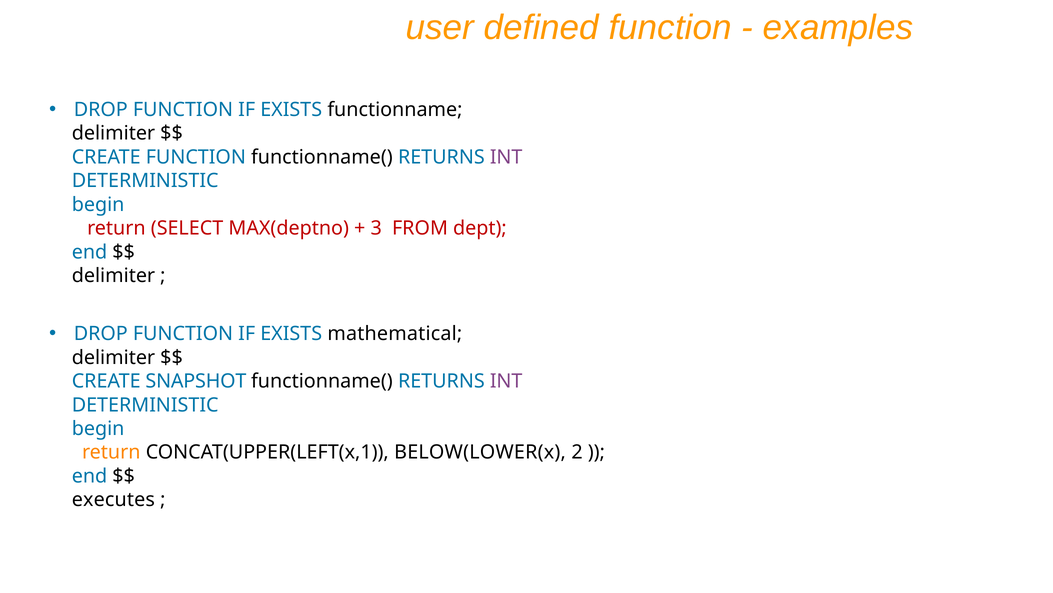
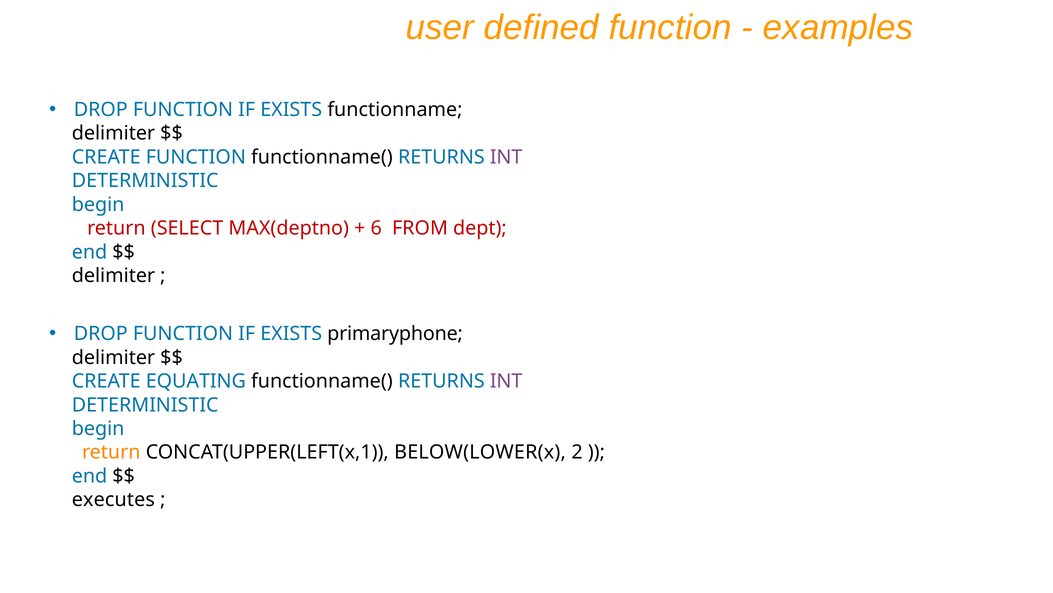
3: 3 -> 6
mathematical: mathematical -> primaryphone
SNAPSHOT: SNAPSHOT -> EQUATING
